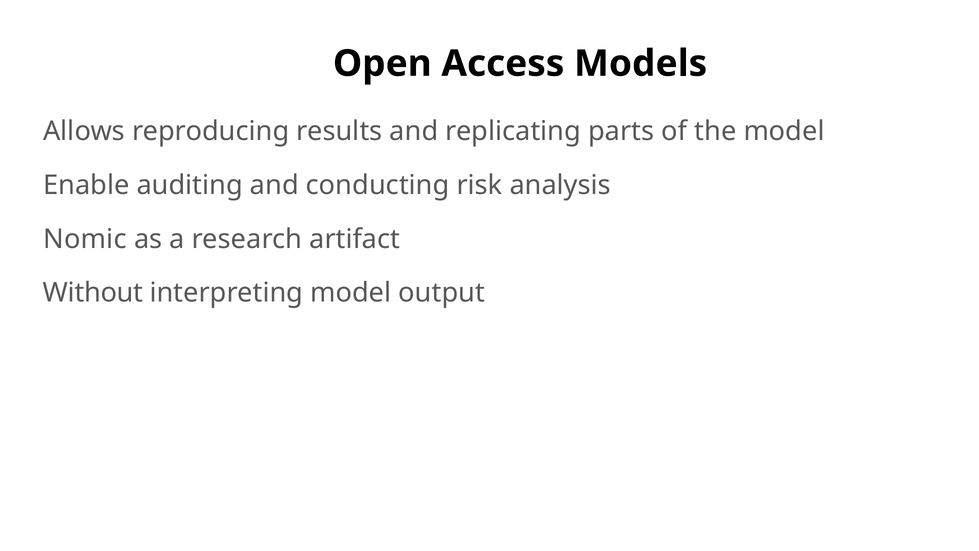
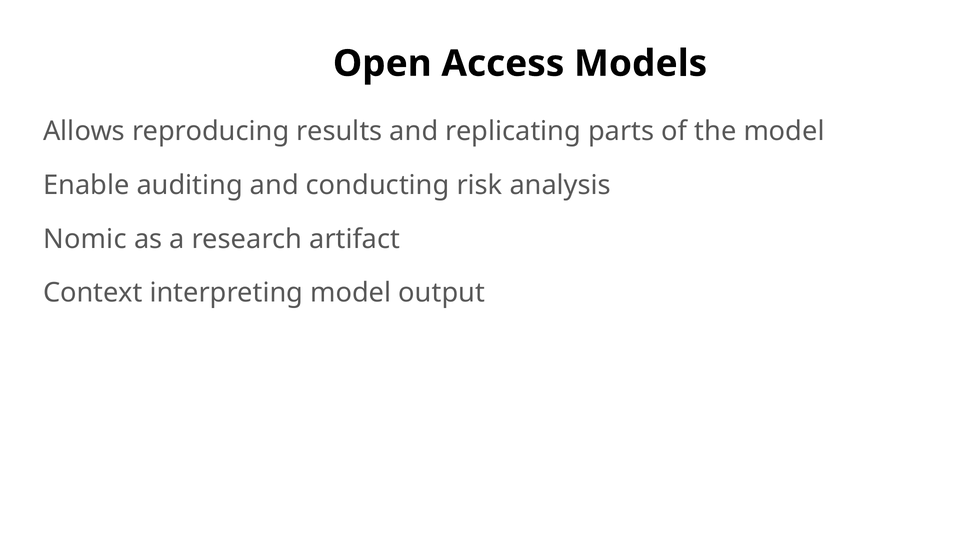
Without: Without -> Context
